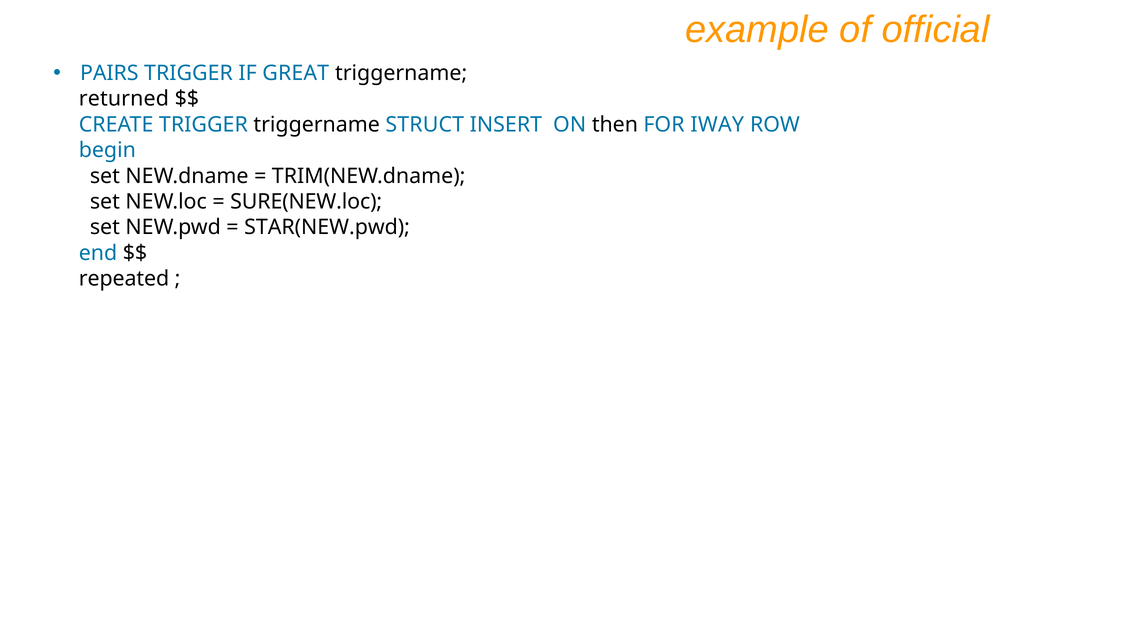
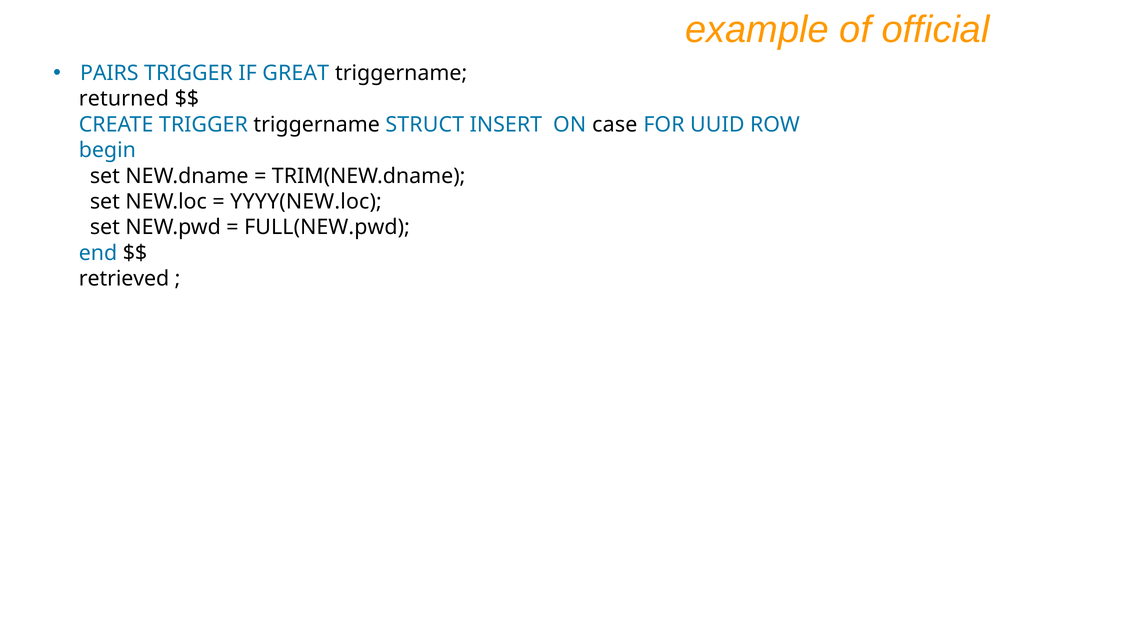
then: then -> case
IWAY: IWAY -> UUID
SURE(NEW.loc: SURE(NEW.loc -> YYYY(NEW.loc
STAR(NEW.pwd: STAR(NEW.pwd -> FULL(NEW.pwd
repeated: repeated -> retrieved
